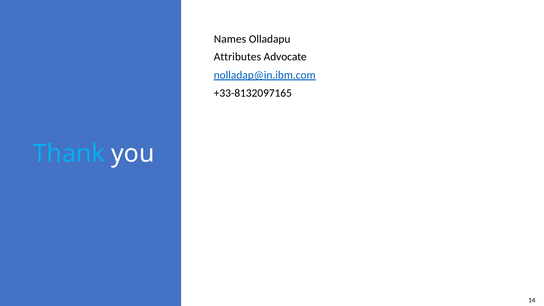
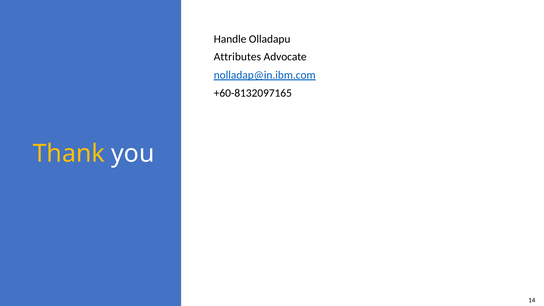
Names: Names -> Handle
+33-8132097165: +33-8132097165 -> +60-8132097165
Thank colour: light blue -> yellow
